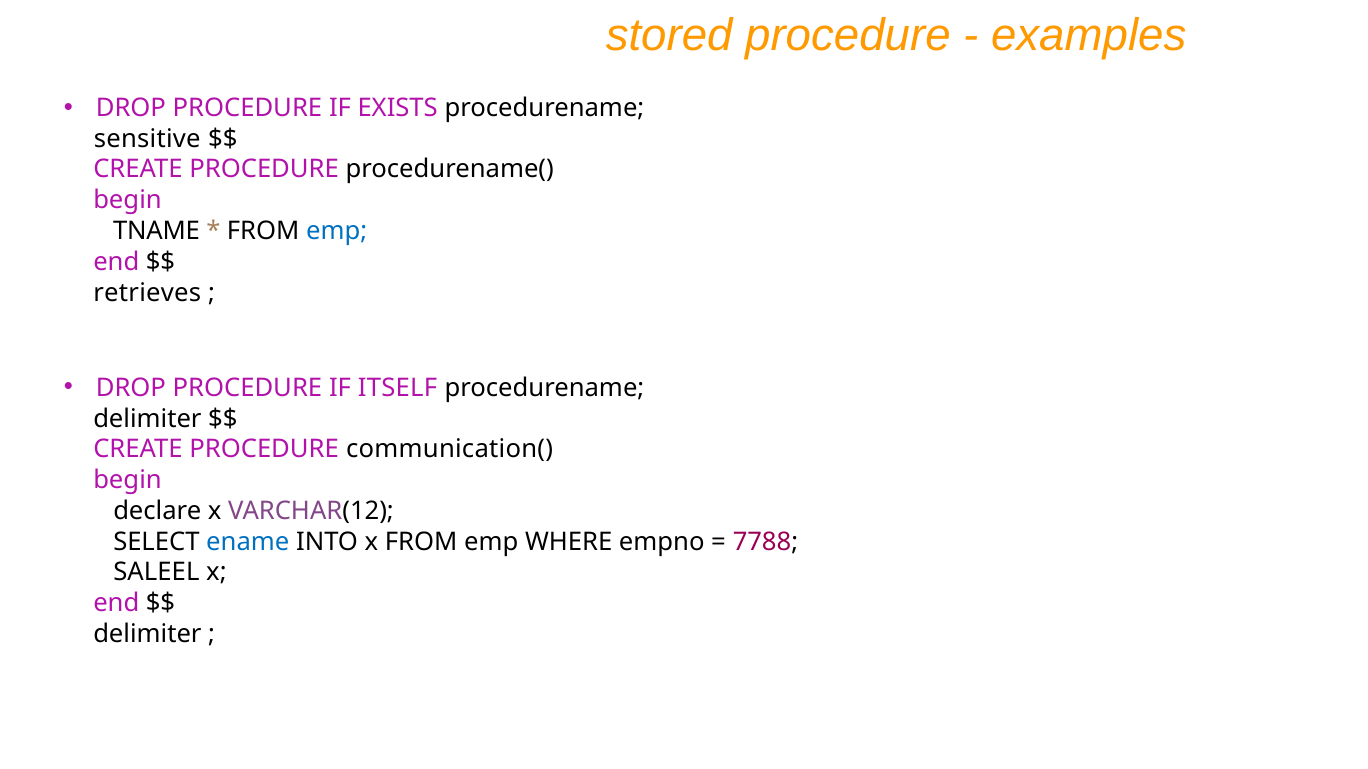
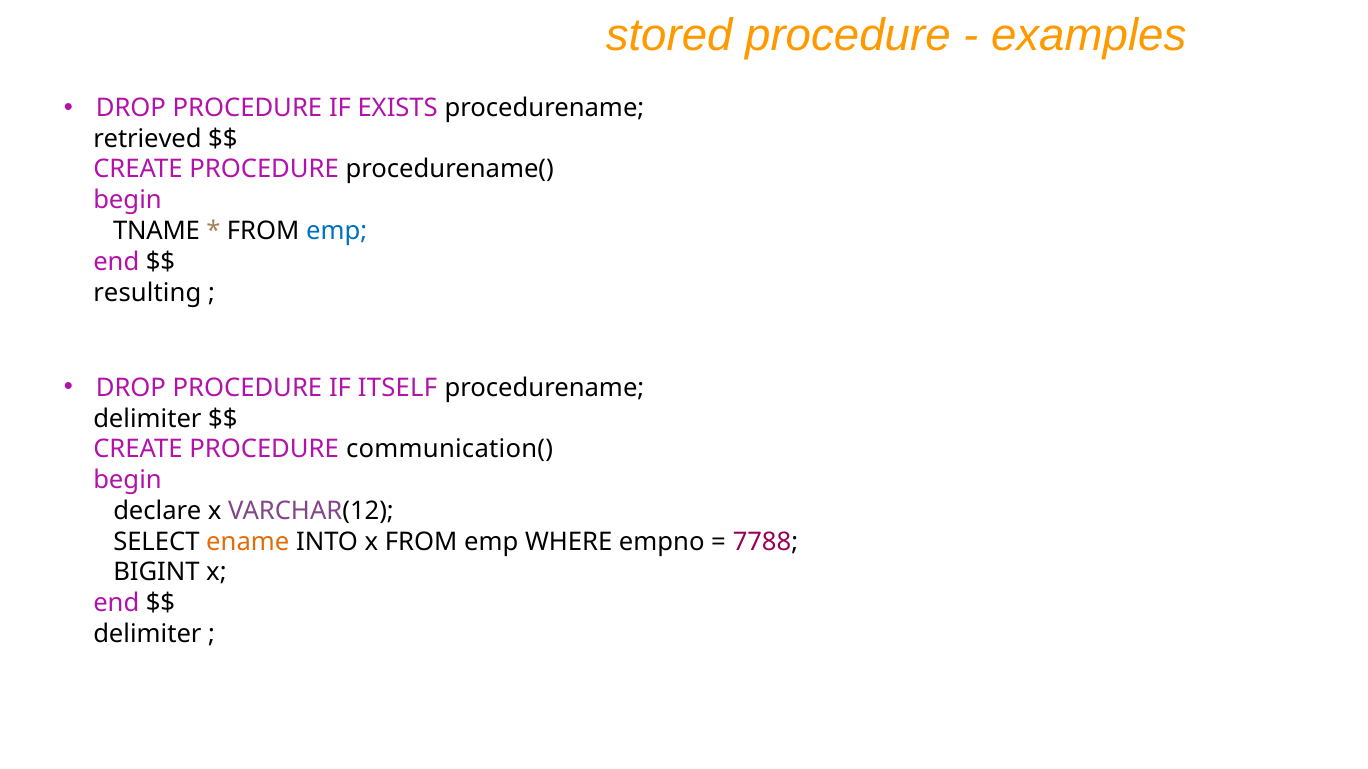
sensitive: sensitive -> retrieved
retrieves: retrieves -> resulting
ename colour: blue -> orange
SALEEL: SALEEL -> BIGINT
